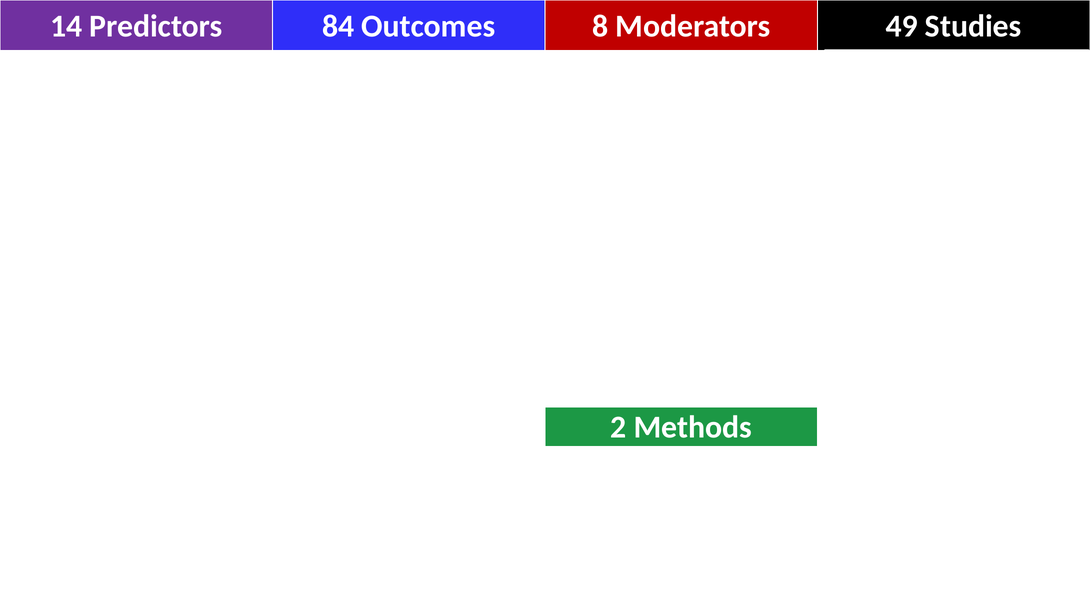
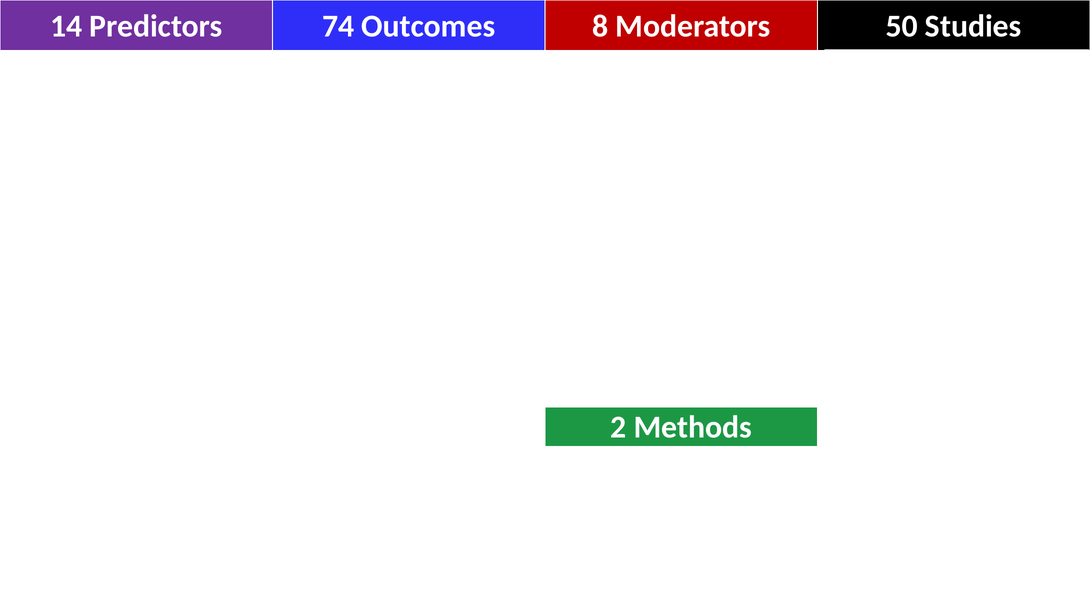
84: 84 -> 74
49: 49 -> 50
